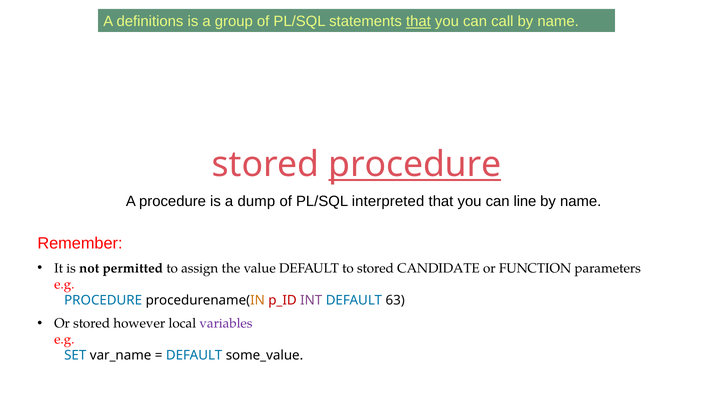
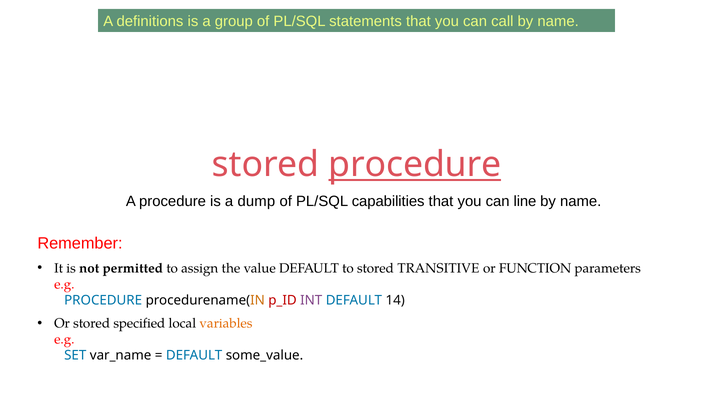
that at (418, 21) underline: present -> none
interpreted: interpreted -> capabilities
CANDIDATE: CANDIDATE -> TRANSITIVE
63: 63 -> 14
however: however -> specified
variables colour: purple -> orange
